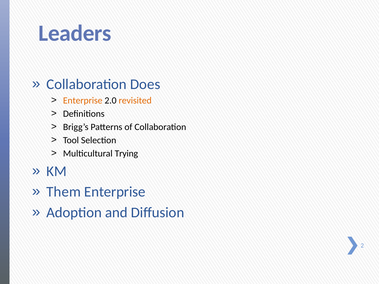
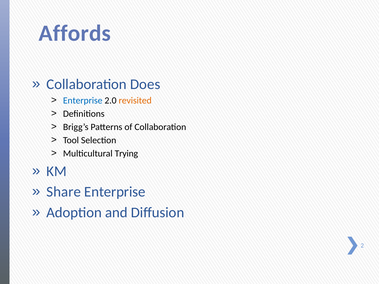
Leaders: Leaders -> Affords
Enterprise at (83, 100) colour: orange -> blue
Them: Them -> Share
